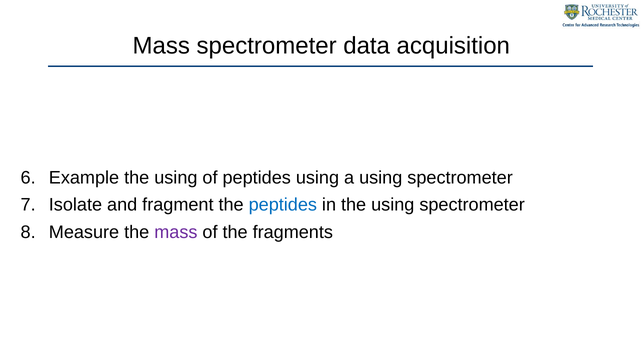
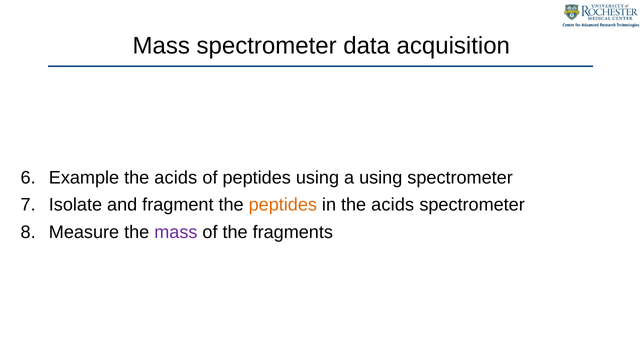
using at (176, 178): using -> acids
peptides at (283, 205) colour: blue -> orange
in the using: using -> acids
